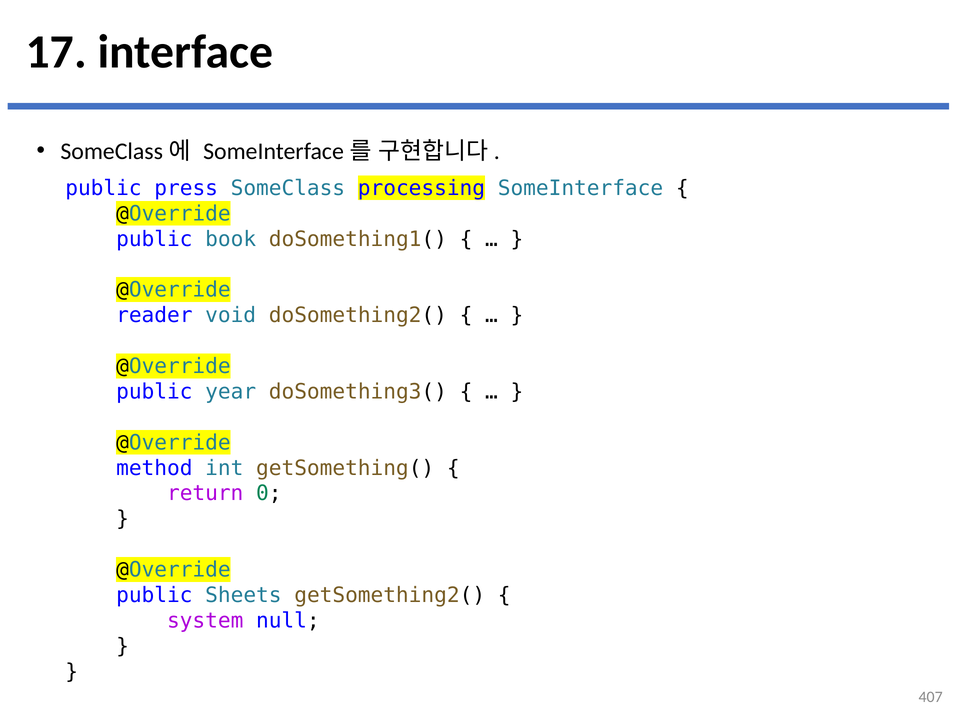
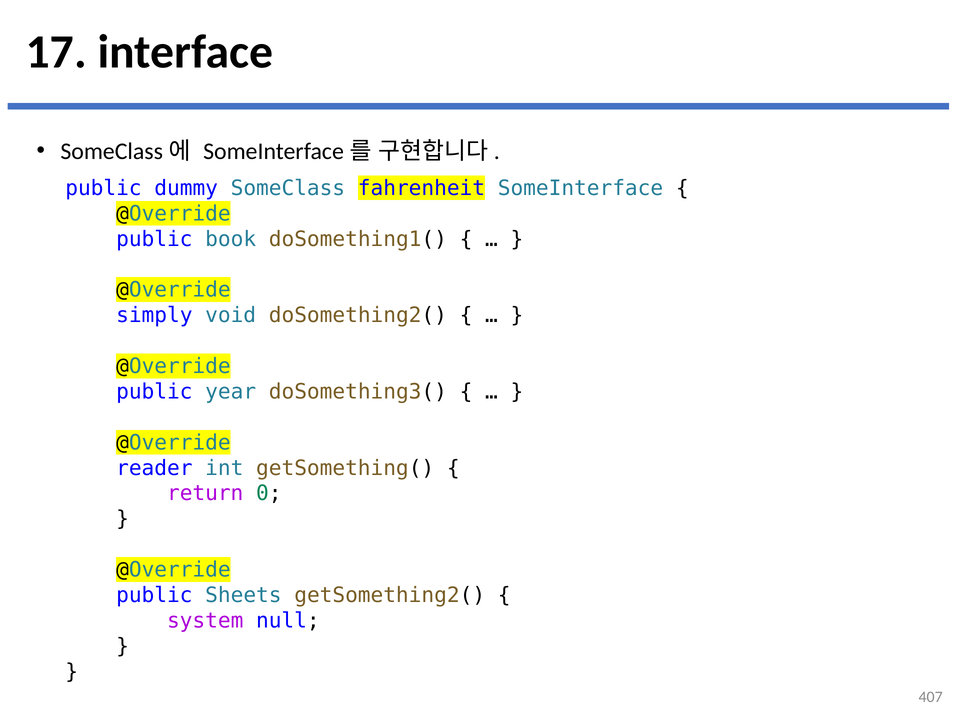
press: press -> dummy
processing: processing -> fahrenheit
reader: reader -> simply
method: method -> reader
